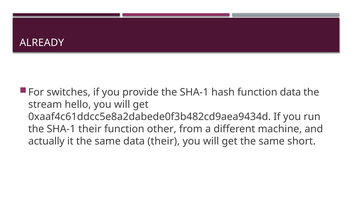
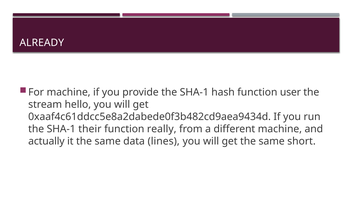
For switches: switches -> machine
function data: data -> user
other: other -> really
data their: their -> lines
